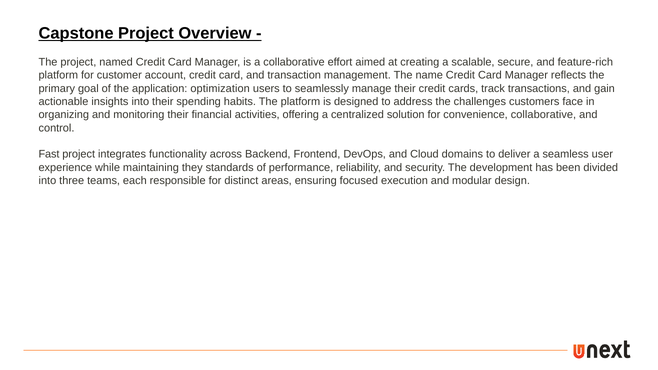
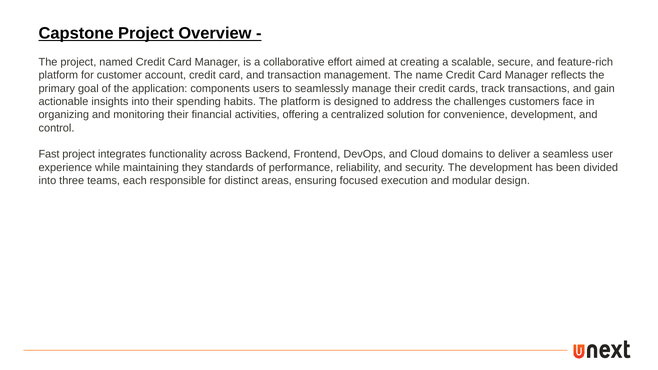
optimization: optimization -> components
convenience collaborative: collaborative -> development
